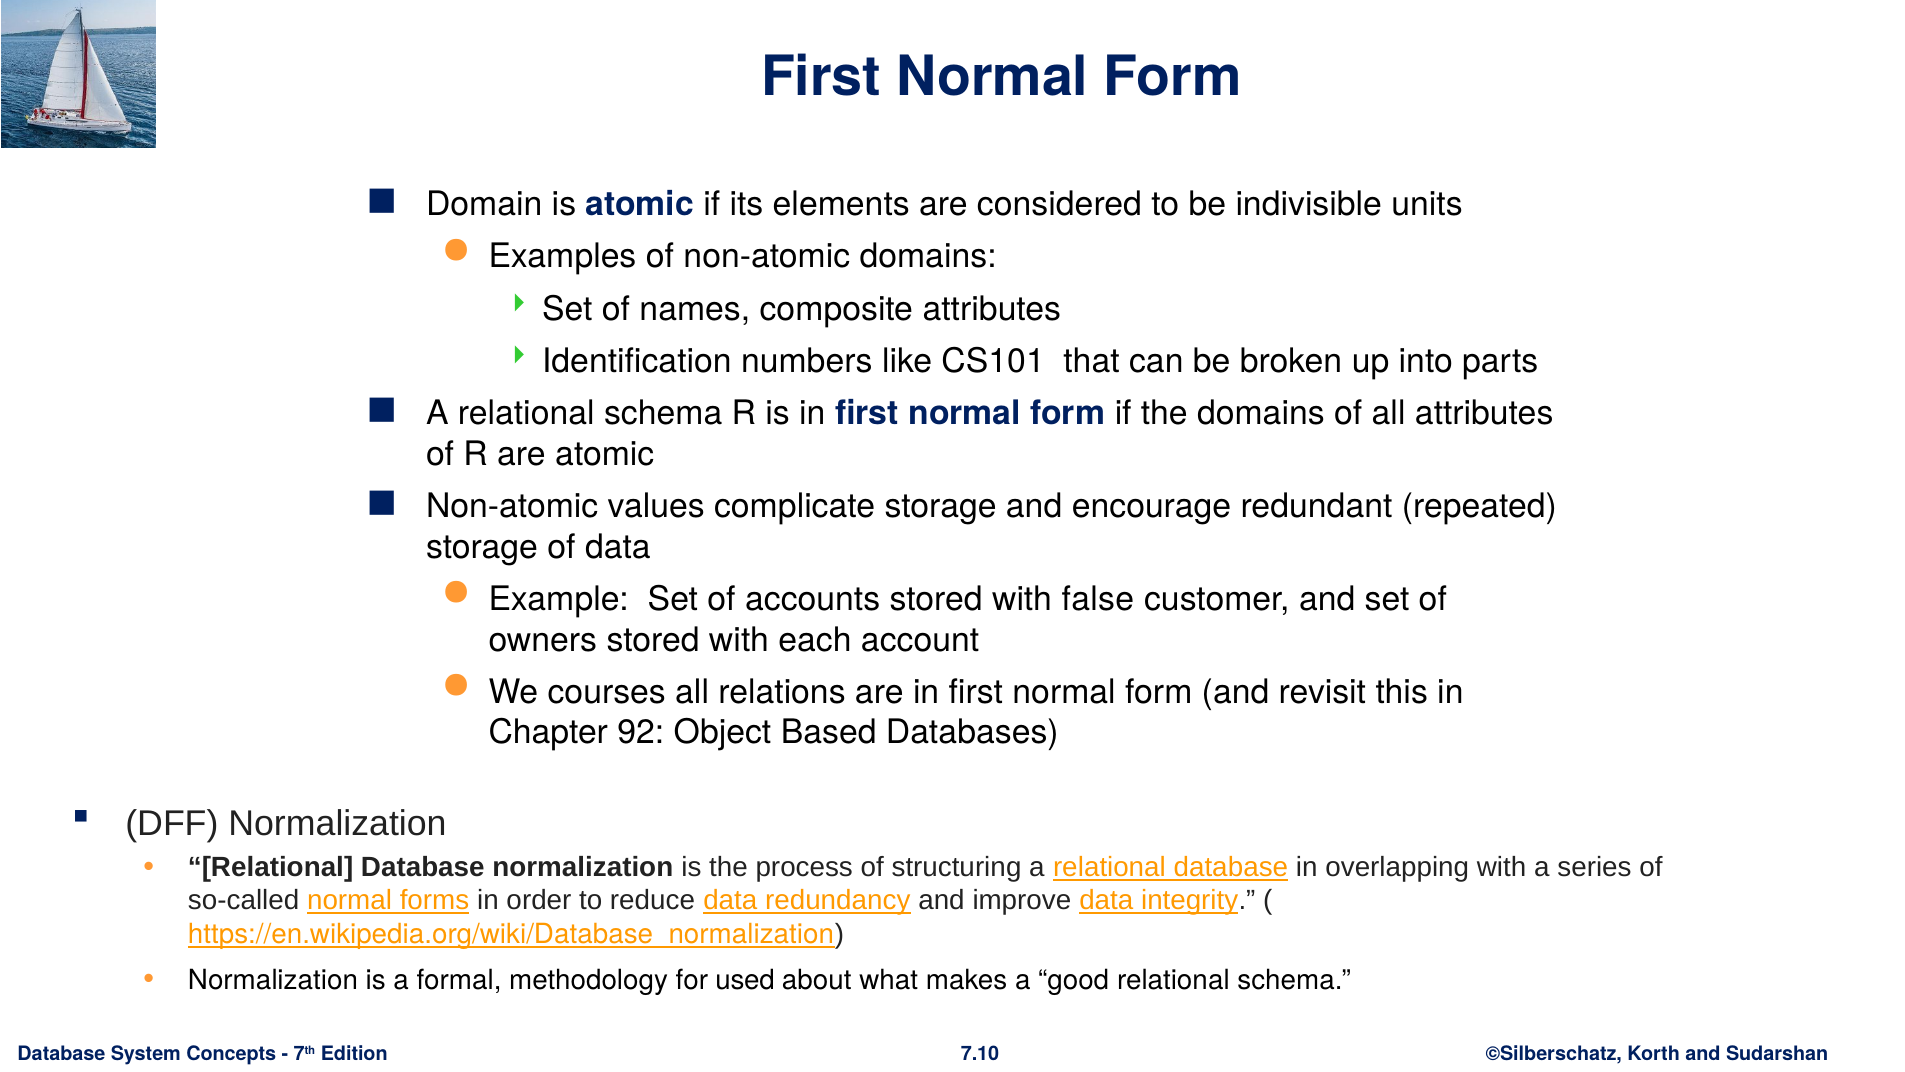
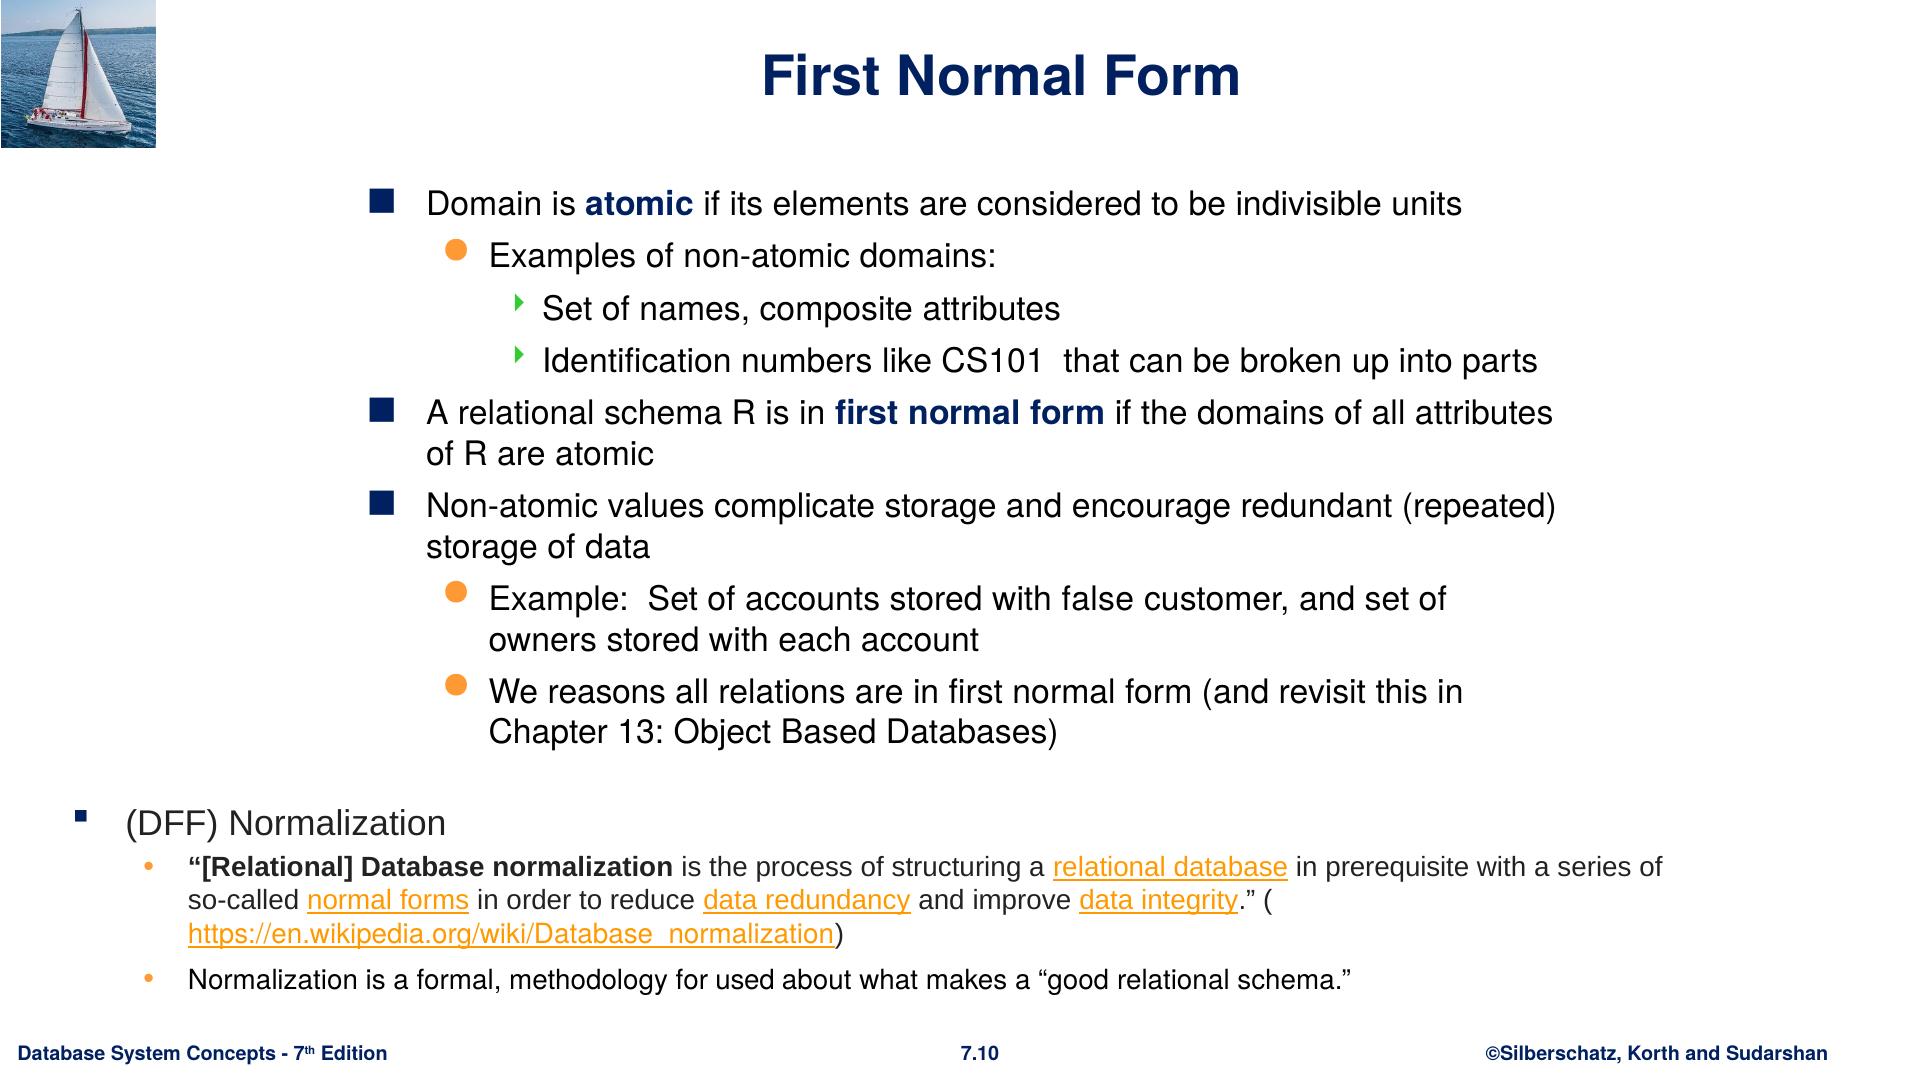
courses: courses -> reasons
92: 92 -> 13
overlapping: overlapping -> prerequisite
